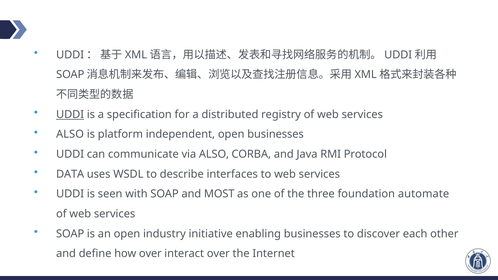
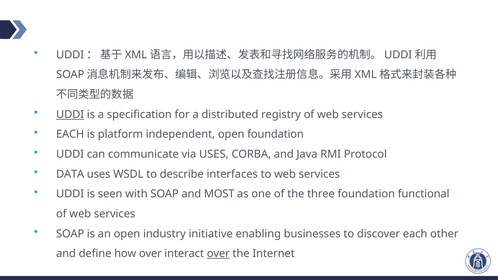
ALSO at (70, 134): ALSO -> EACH
open businesses: businesses -> foundation
via ALSO: ALSO -> USES
automate: automate -> functional
over at (218, 254) underline: none -> present
